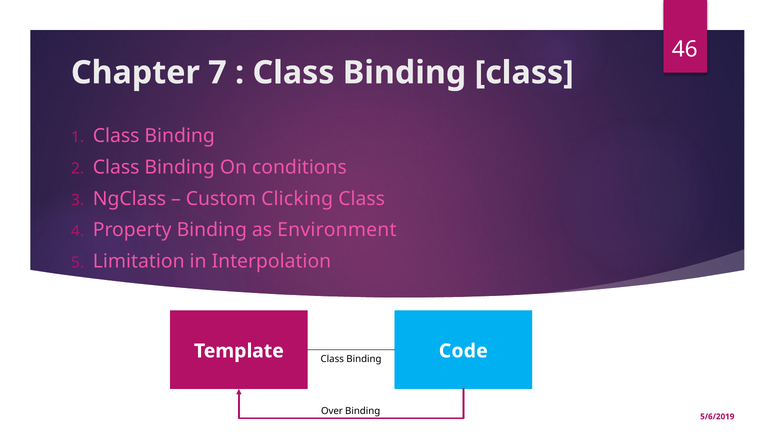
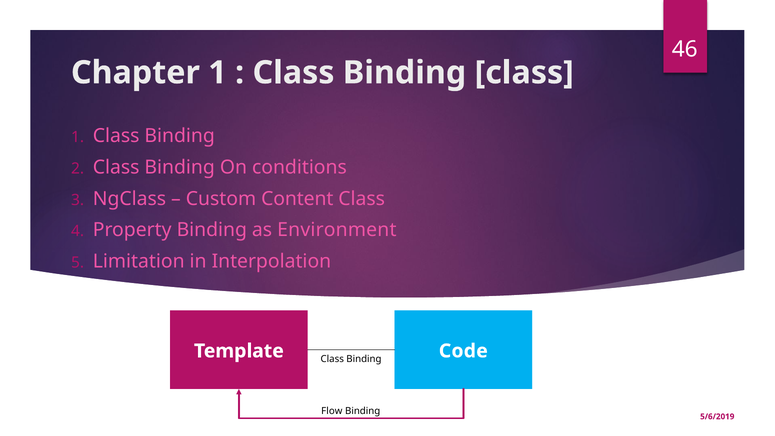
Chapter 7: 7 -> 1
Clicking: Clicking -> Content
Over: Over -> Flow
